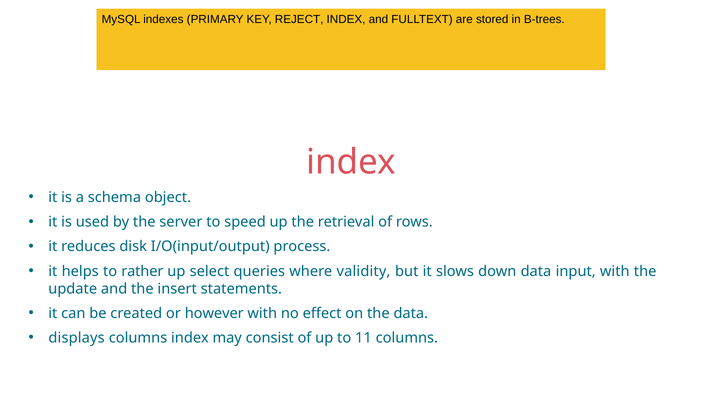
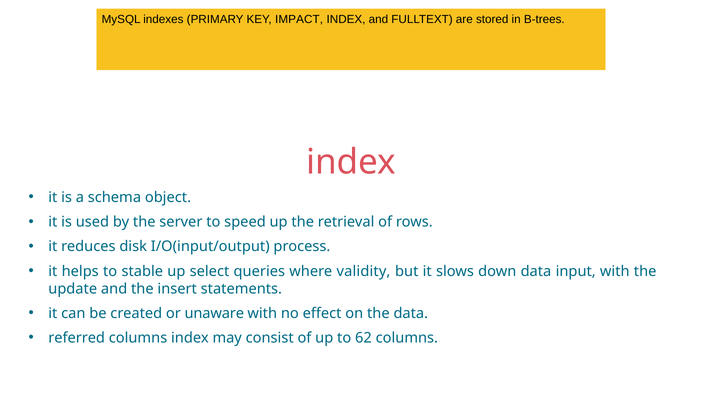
REJECT: REJECT -> IMPACT
rather: rather -> stable
however: however -> unaware
displays: displays -> referred
11: 11 -> 62
